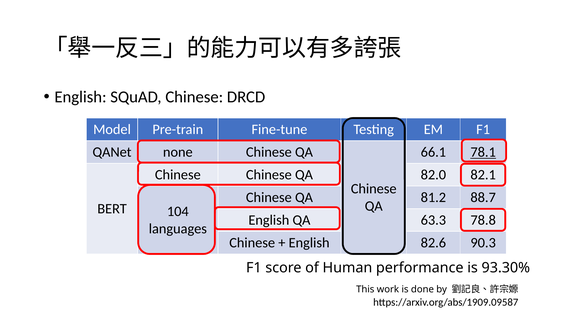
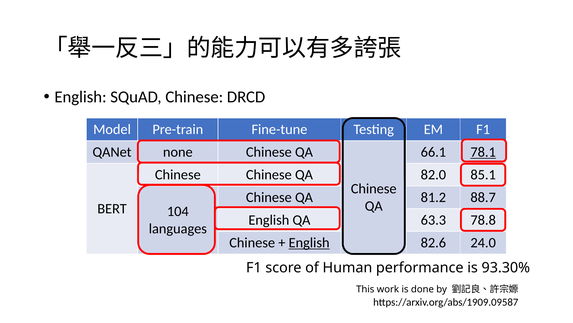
82.1: 82.1 -> 85.1
English at (309, 242) underline: none -> present
90.3: 90.3 -> 24.0
